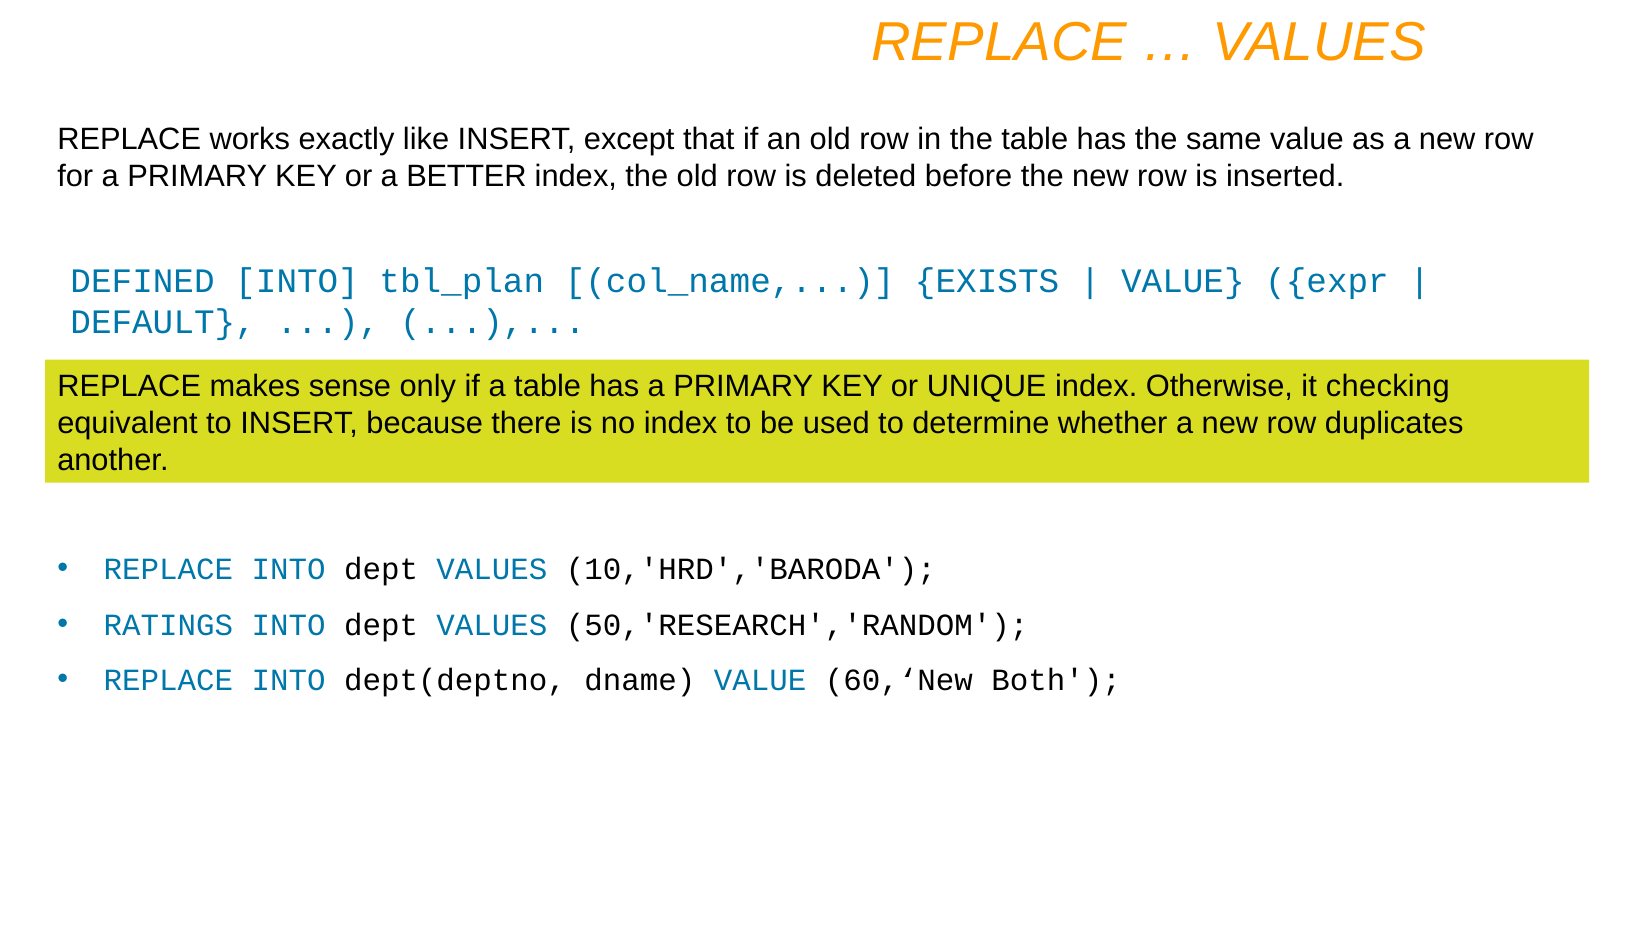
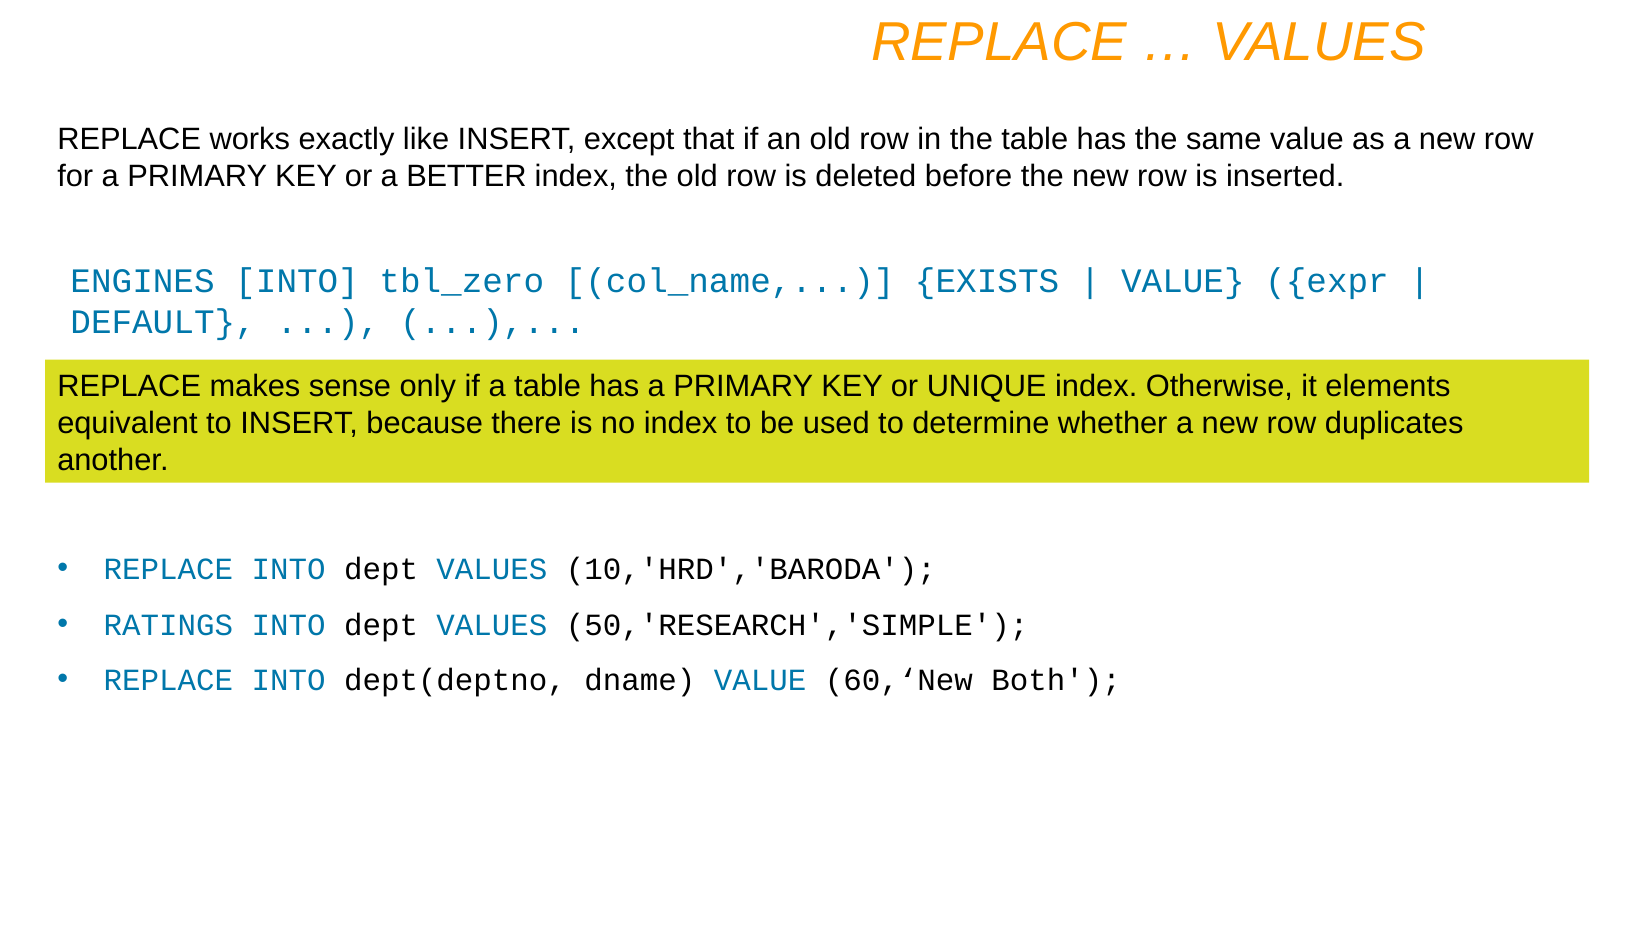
DEFINED: DEFINED -> ENGINES
tbl_plan: tbl_plan -> tbl_zero
checking: checking -> elements
50,'RESEARCH','RANDOM: 50,'RESEARCH','RANDOM -> 50,'RESEARCH','SIMPLE
